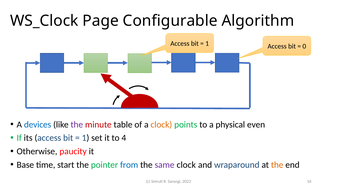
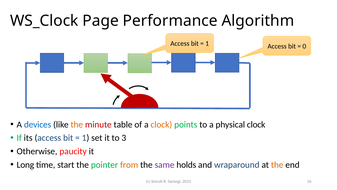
Configurable: Configurable -> Performance
the at (77, 124) colour: purple -> orange
physical even: even -> clock
4: 4 -> 3
Base: Base -> Long
from colour: blue -> orange
same clock: clock -> holds
